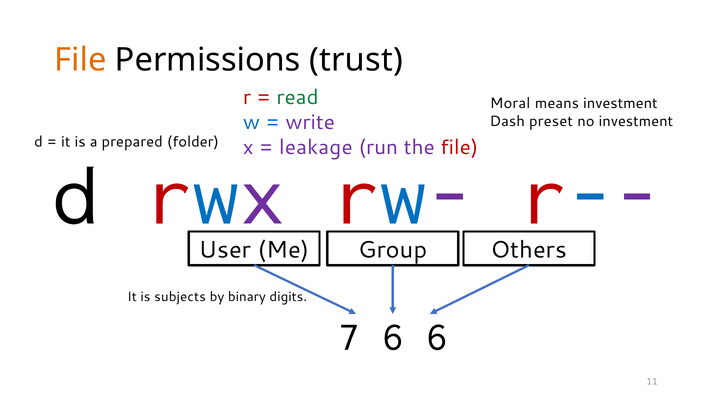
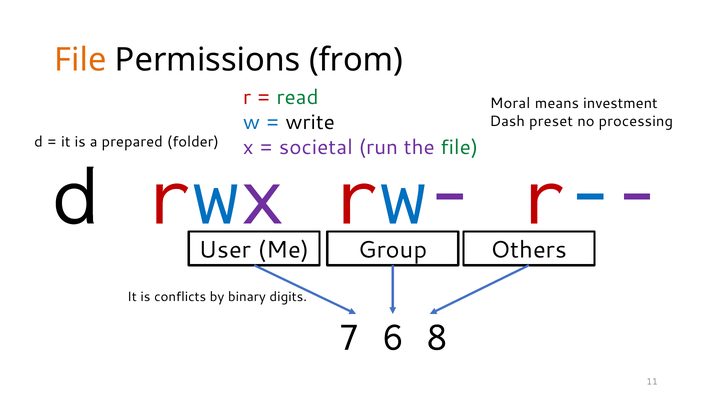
trust: trust -> from
write colour: purple -> black
no investment: investment -> processing
leakage: leakage -> societal
file at (459, 147) colour: red -> green
subjects: subjects -> conflicts
6 6: 6 -> 8
